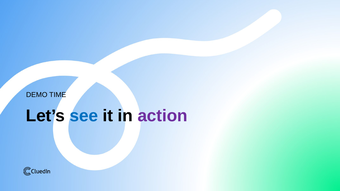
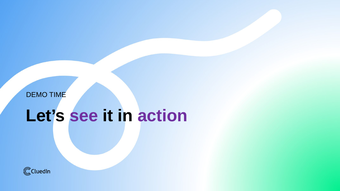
see colour: blue -> purple
